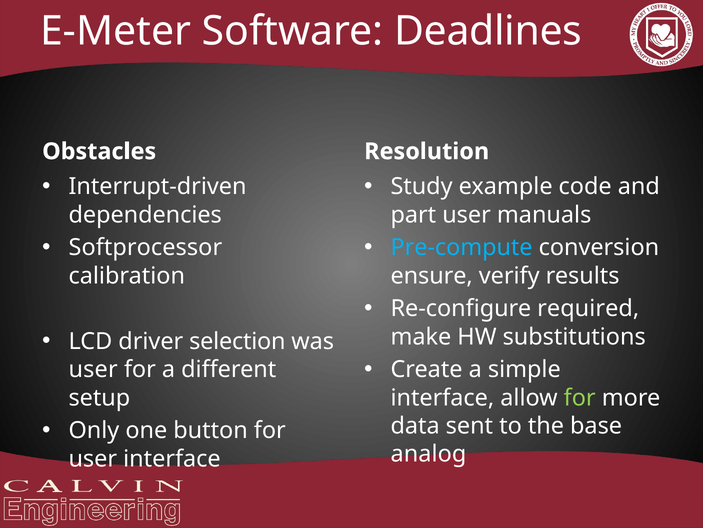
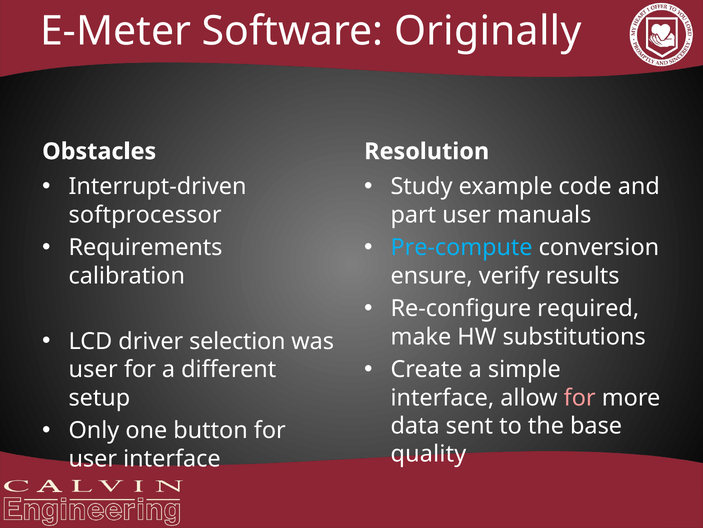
Deadlines: Deadlines -> Originally
dependencies: dependencies -> softprocessor
Softprocessor: Softprocessor -> Requirements
for at (580, 397) colour: light green -> pink
analog: analog -> quality
